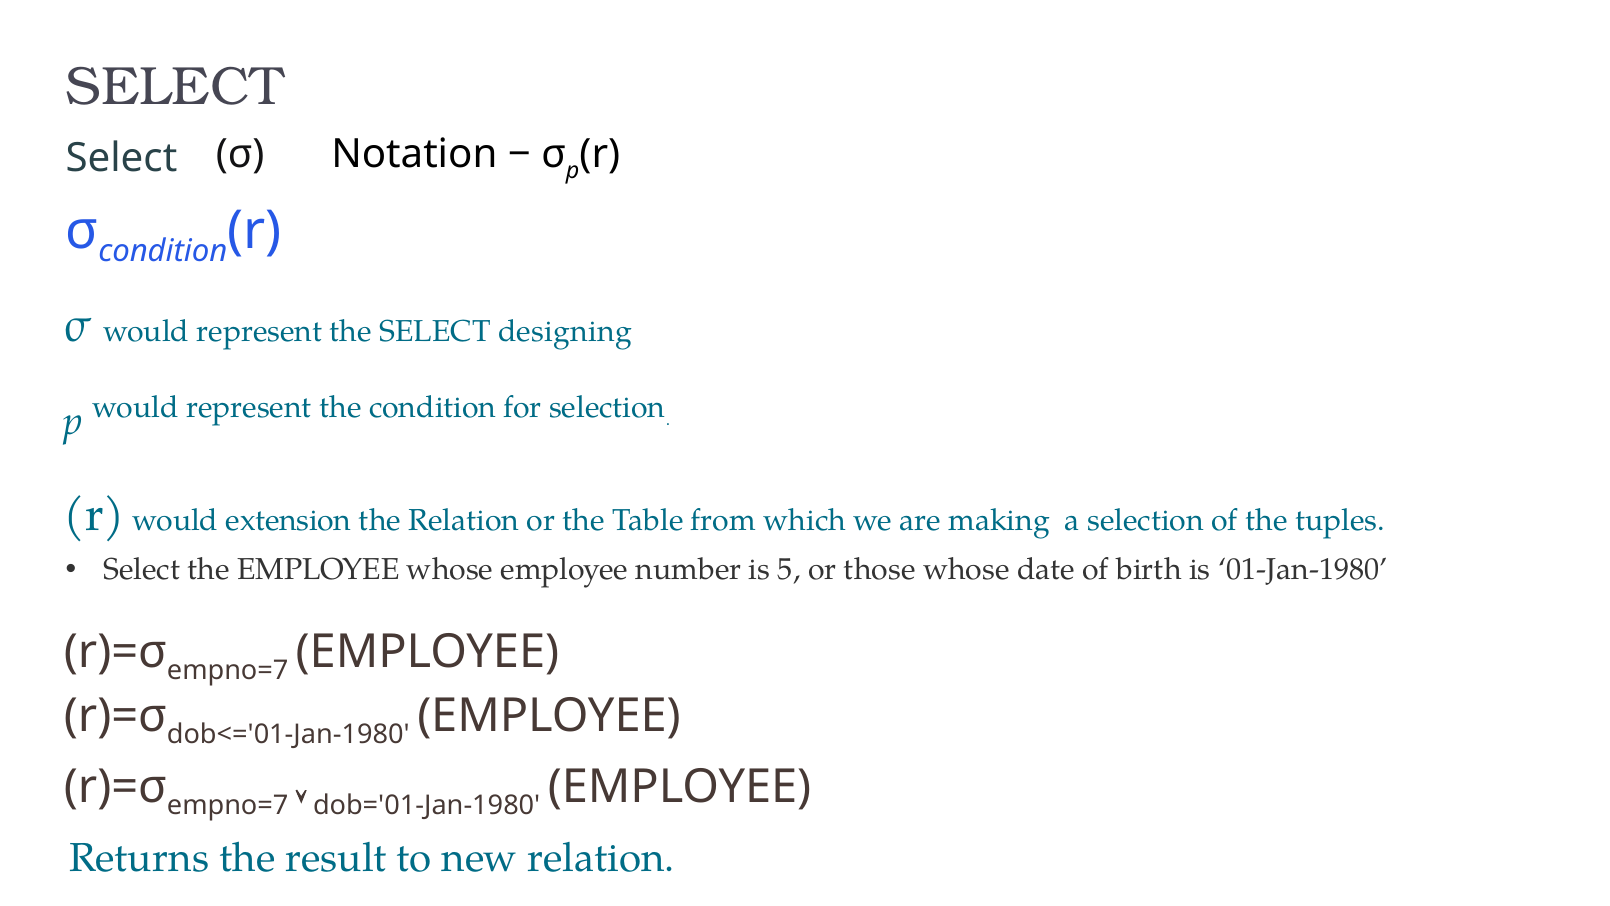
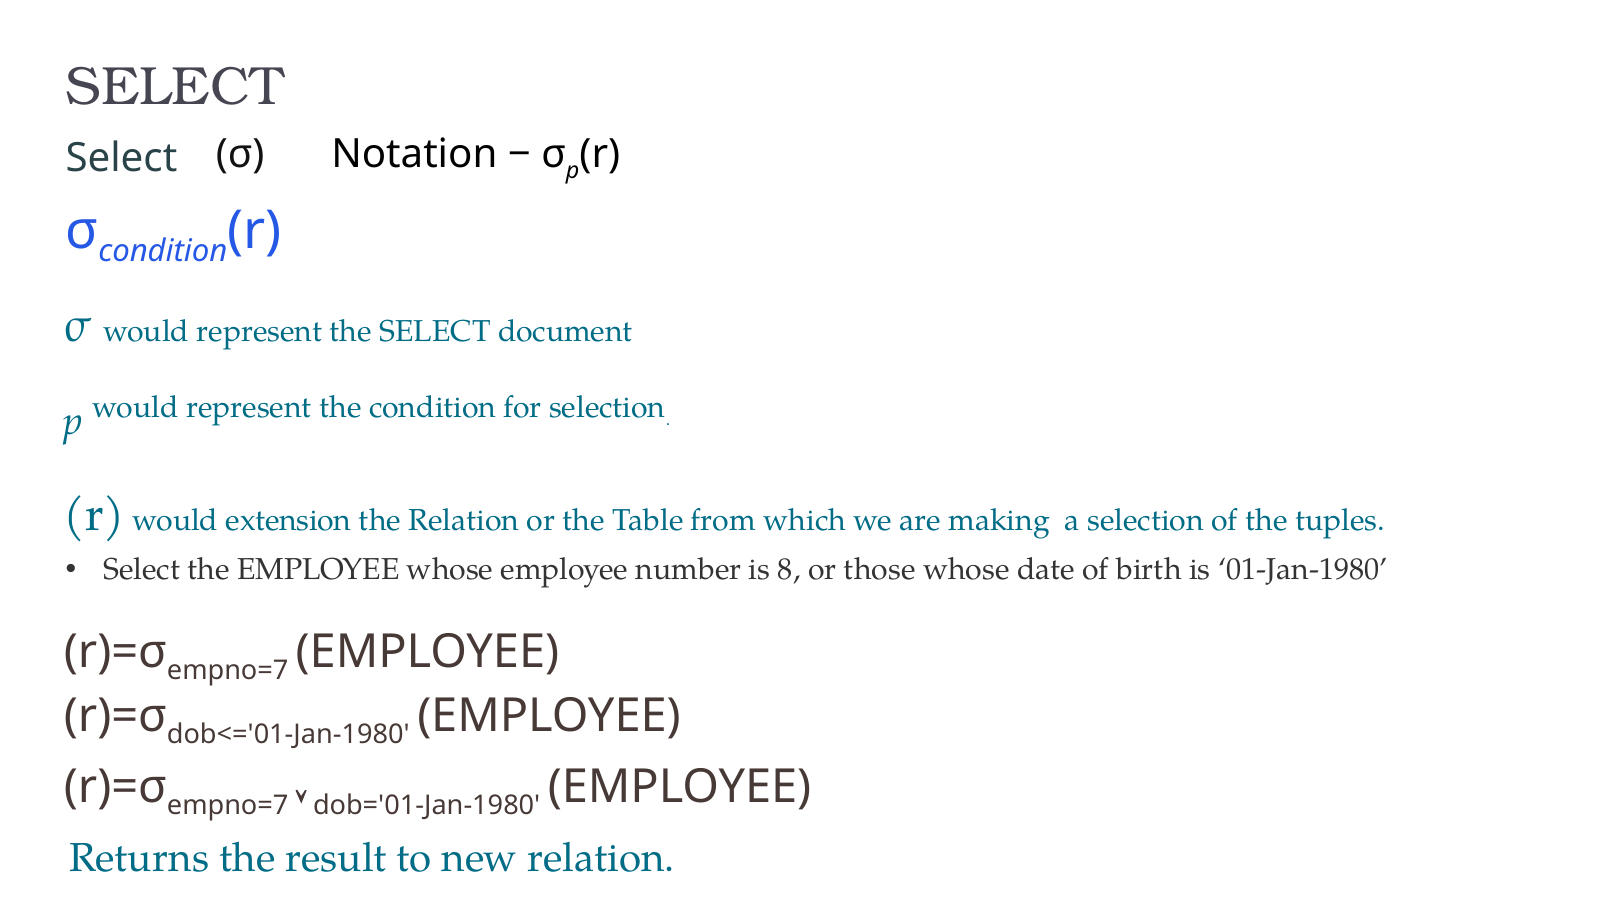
designing: designing -> document
5: 5 -> 8
